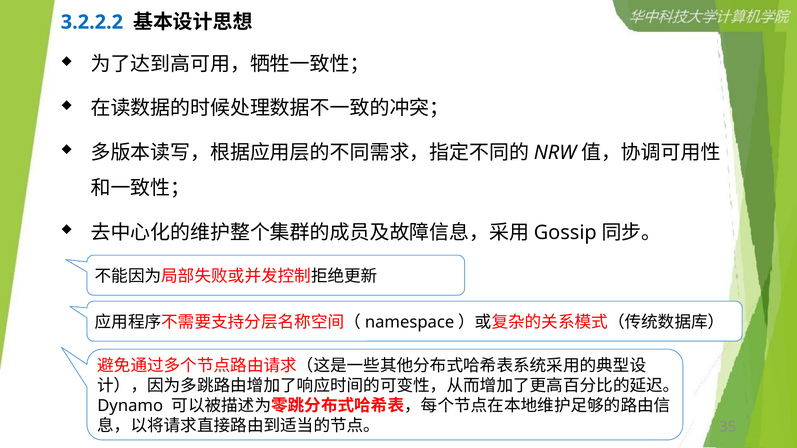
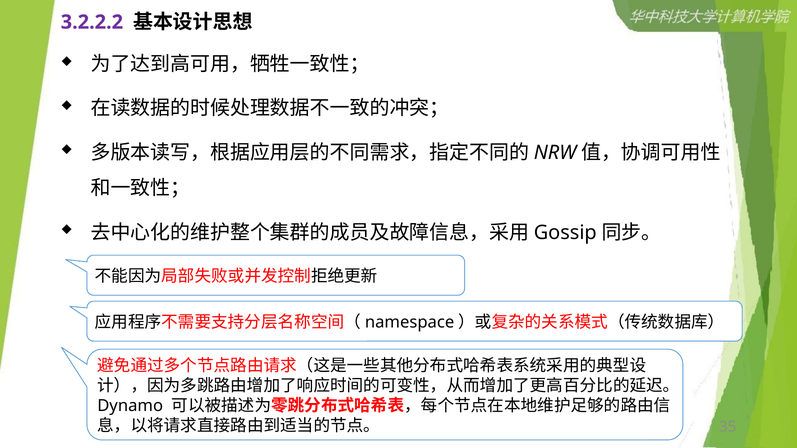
3.2.2.2 colour: blue -> purple
